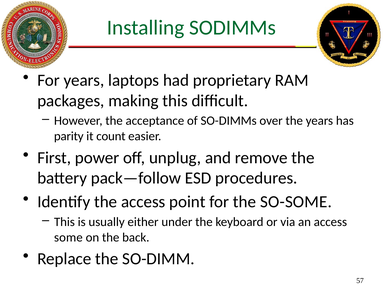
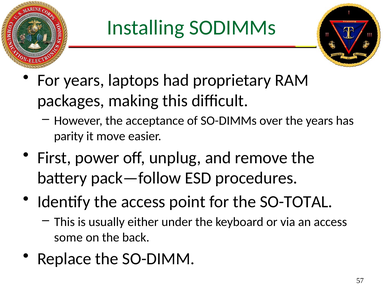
count: count -> move
SO-SOME: SO-SOME -> SO-TOTAL
